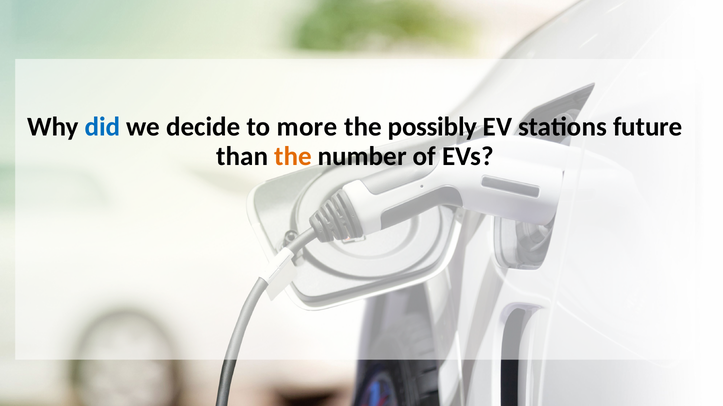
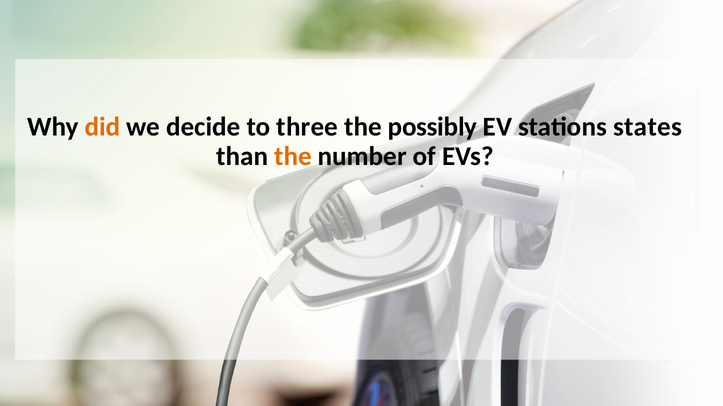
did colour: blue -> orange
more: more -> three
future: future -> states
